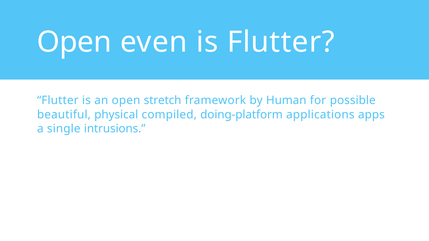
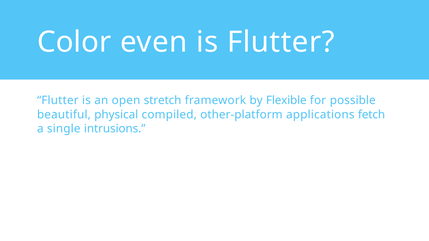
Open at (74, 42): Open -> Color
Human: Human -> Flexible
doing-platform: doing-platform -> other-platform
apps: apps -> fetch
